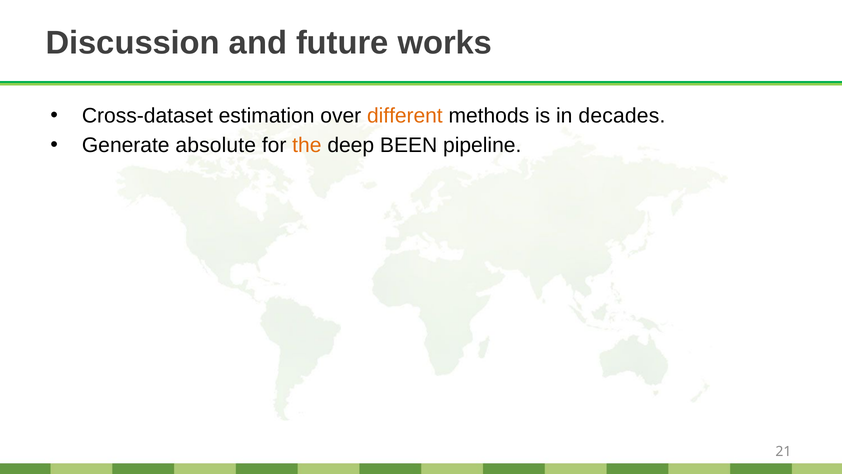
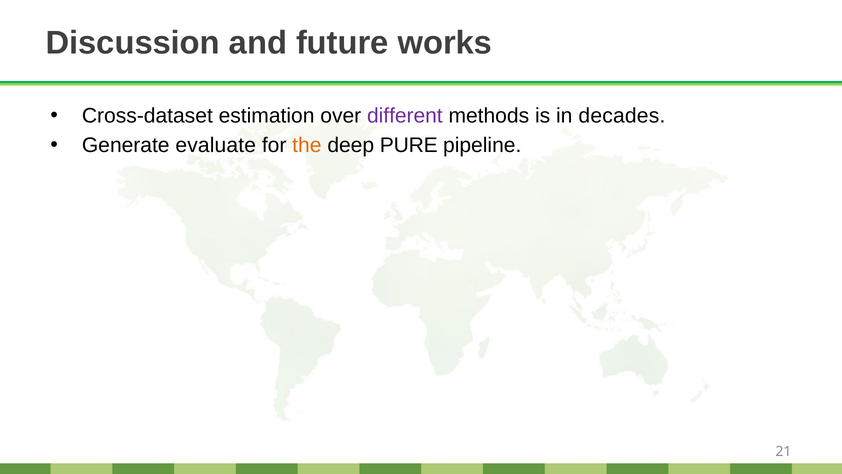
different colour: orange -> purple
absolute: absolute -> evaluate
BEEN: BEEN -> PURE
